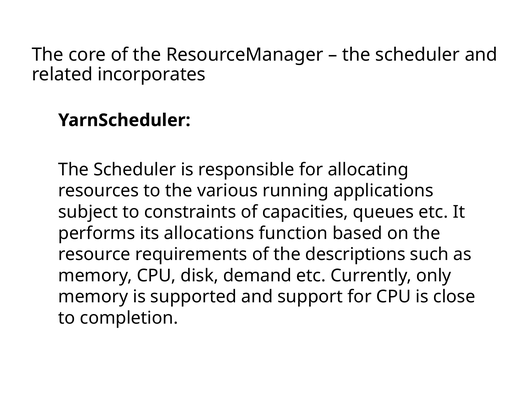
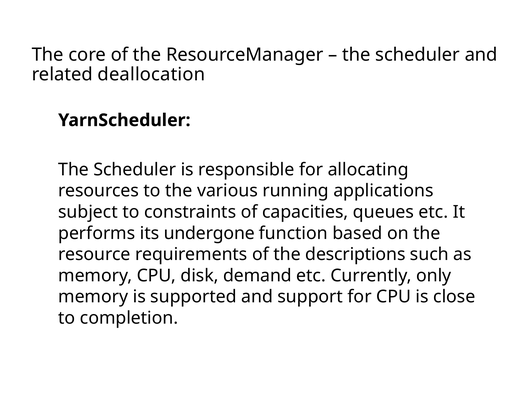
incorporates: incorporates -> deallocation
allocations: allocations -> undergone
